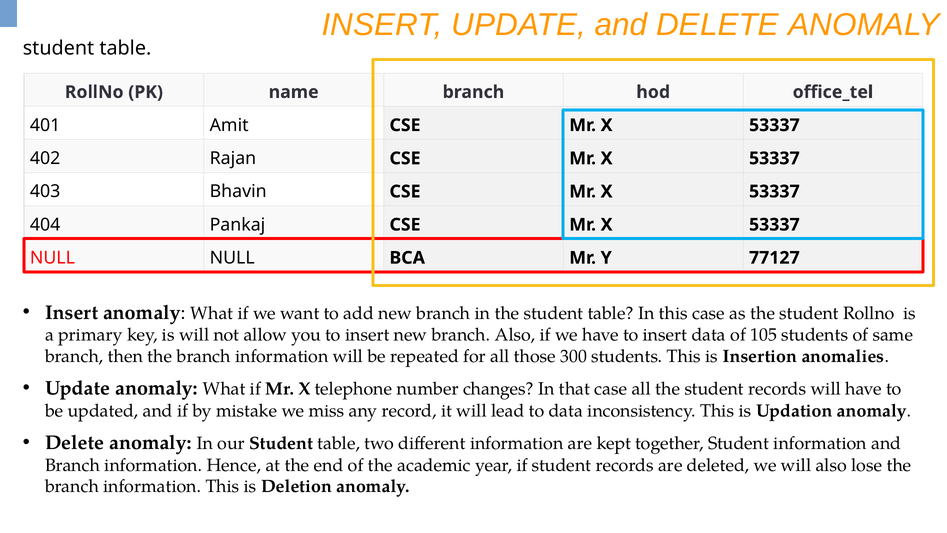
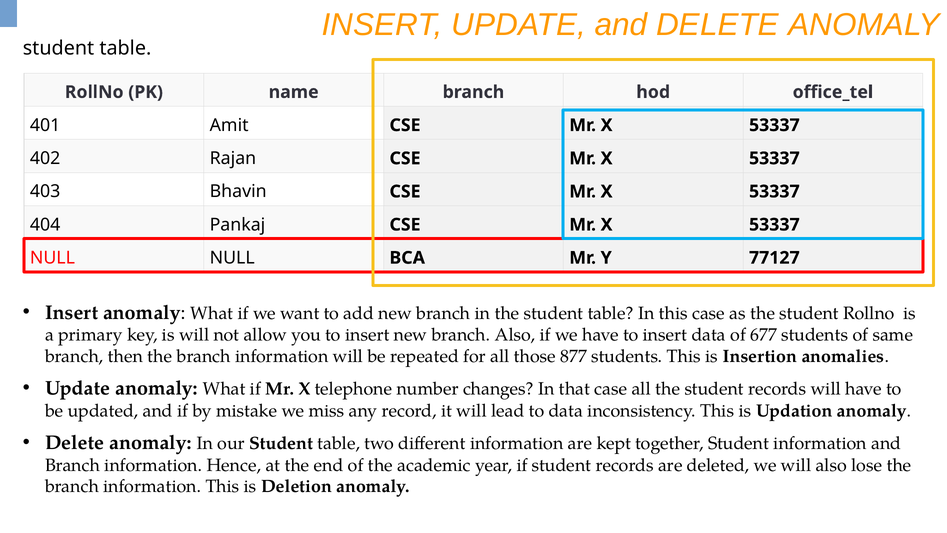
105: 105 -> 677
300: 300 -> 877
